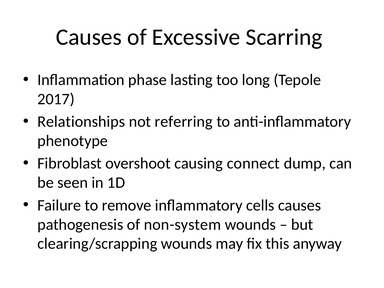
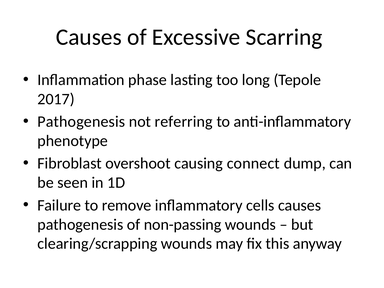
Relationships at (81, 122): Relationships -> Pathogenesis
non-system: non-system -> non-passing
